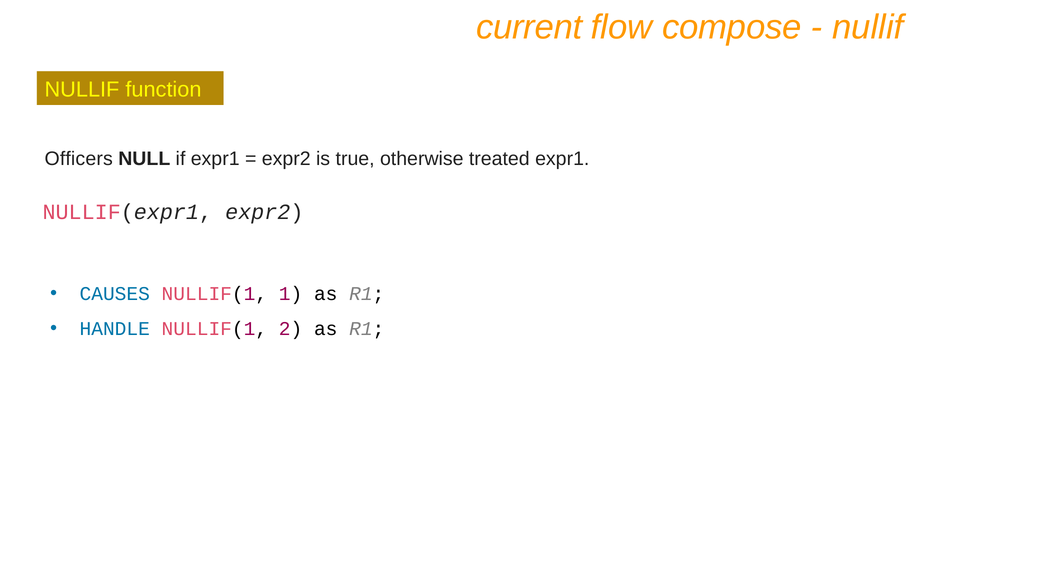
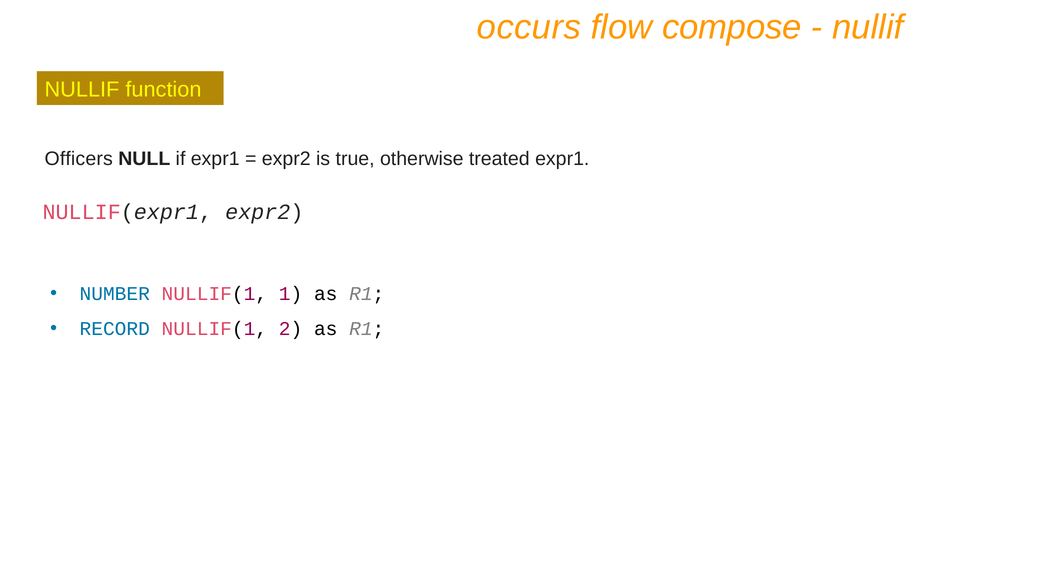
current: current -> occurs
CAUSES: CAUSES -> NUMBER
HANDLE: HANDLE -> RECORD
